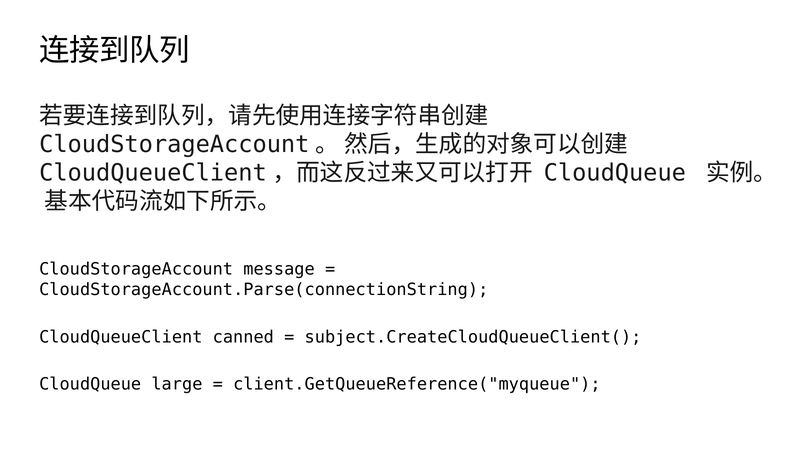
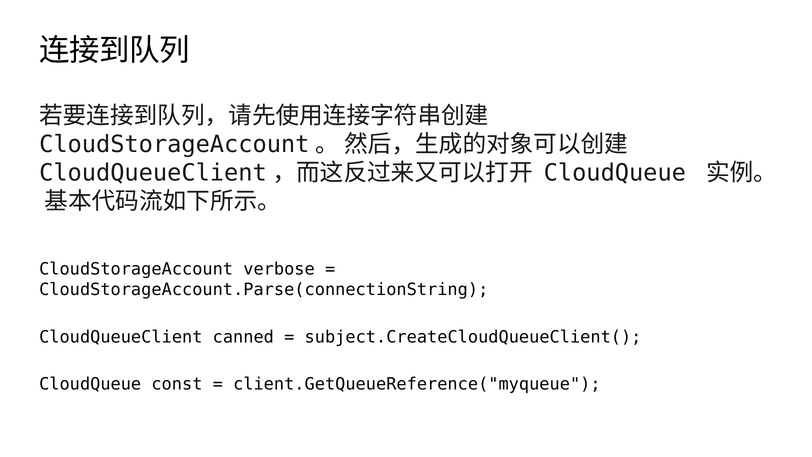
message: message -> verbose
large: large -> const
